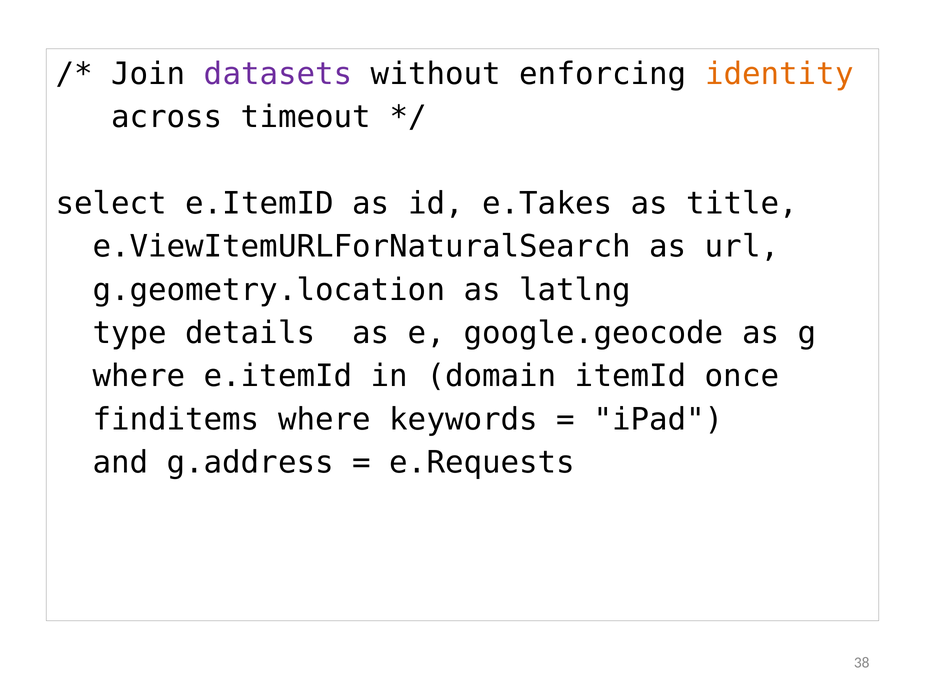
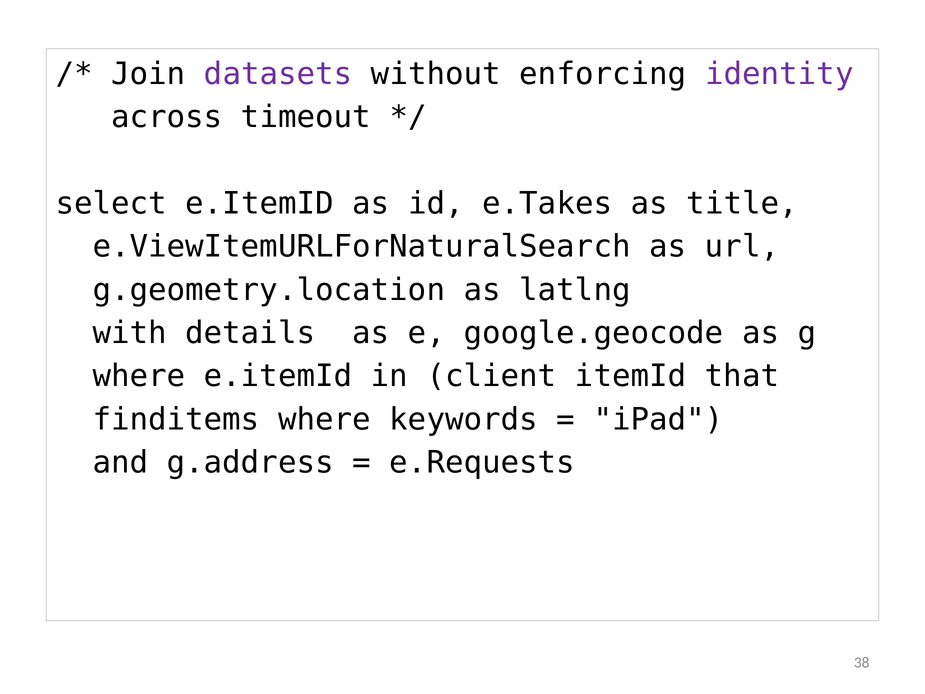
identity colour: orange -> purple
type: type -> with
domain: domain -> client
once: once -> that
